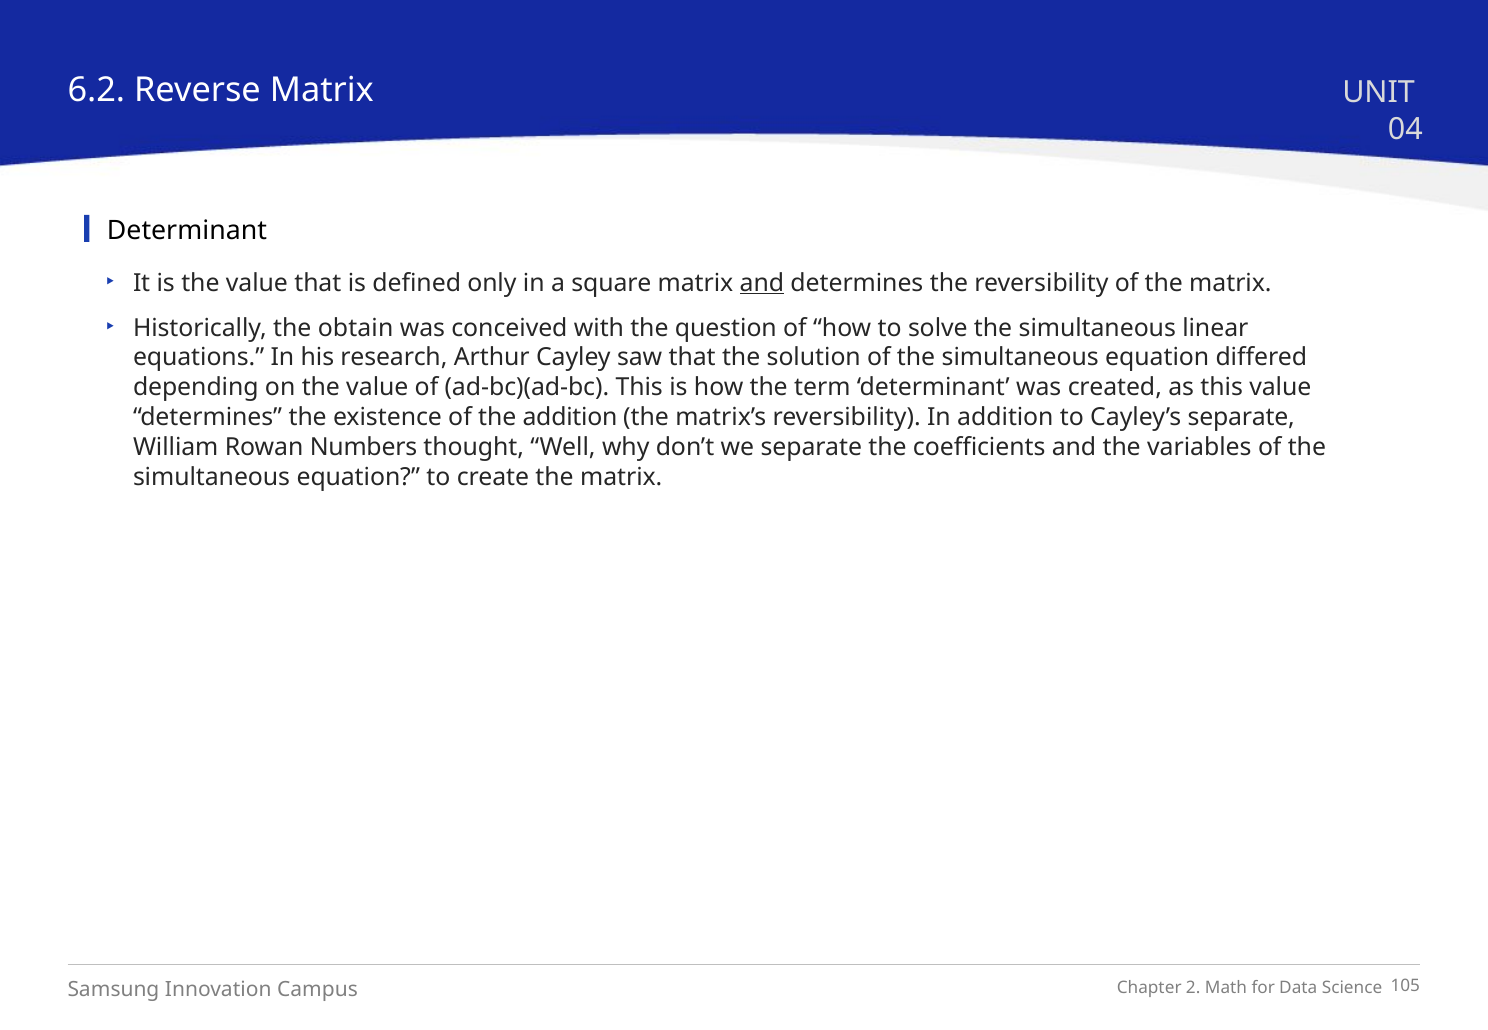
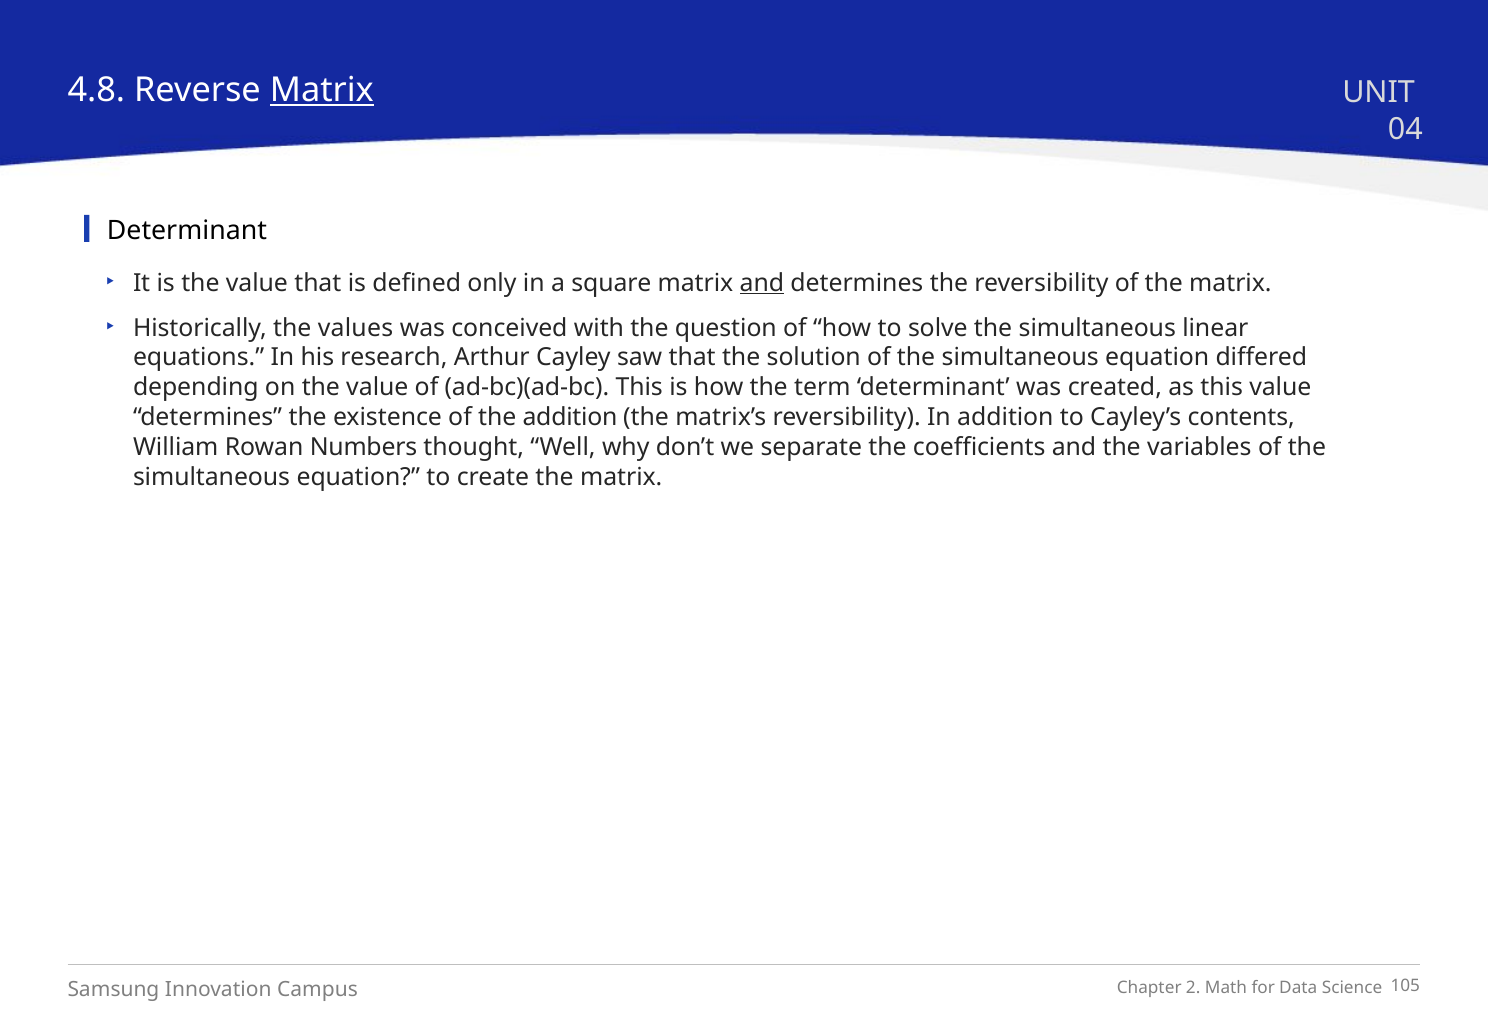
6.2: 6.2 -> 4.8
Matrix at (322, 91) underline: none -> present
obtain: obtain -> values
Cayley’s separate: separate -> contents
